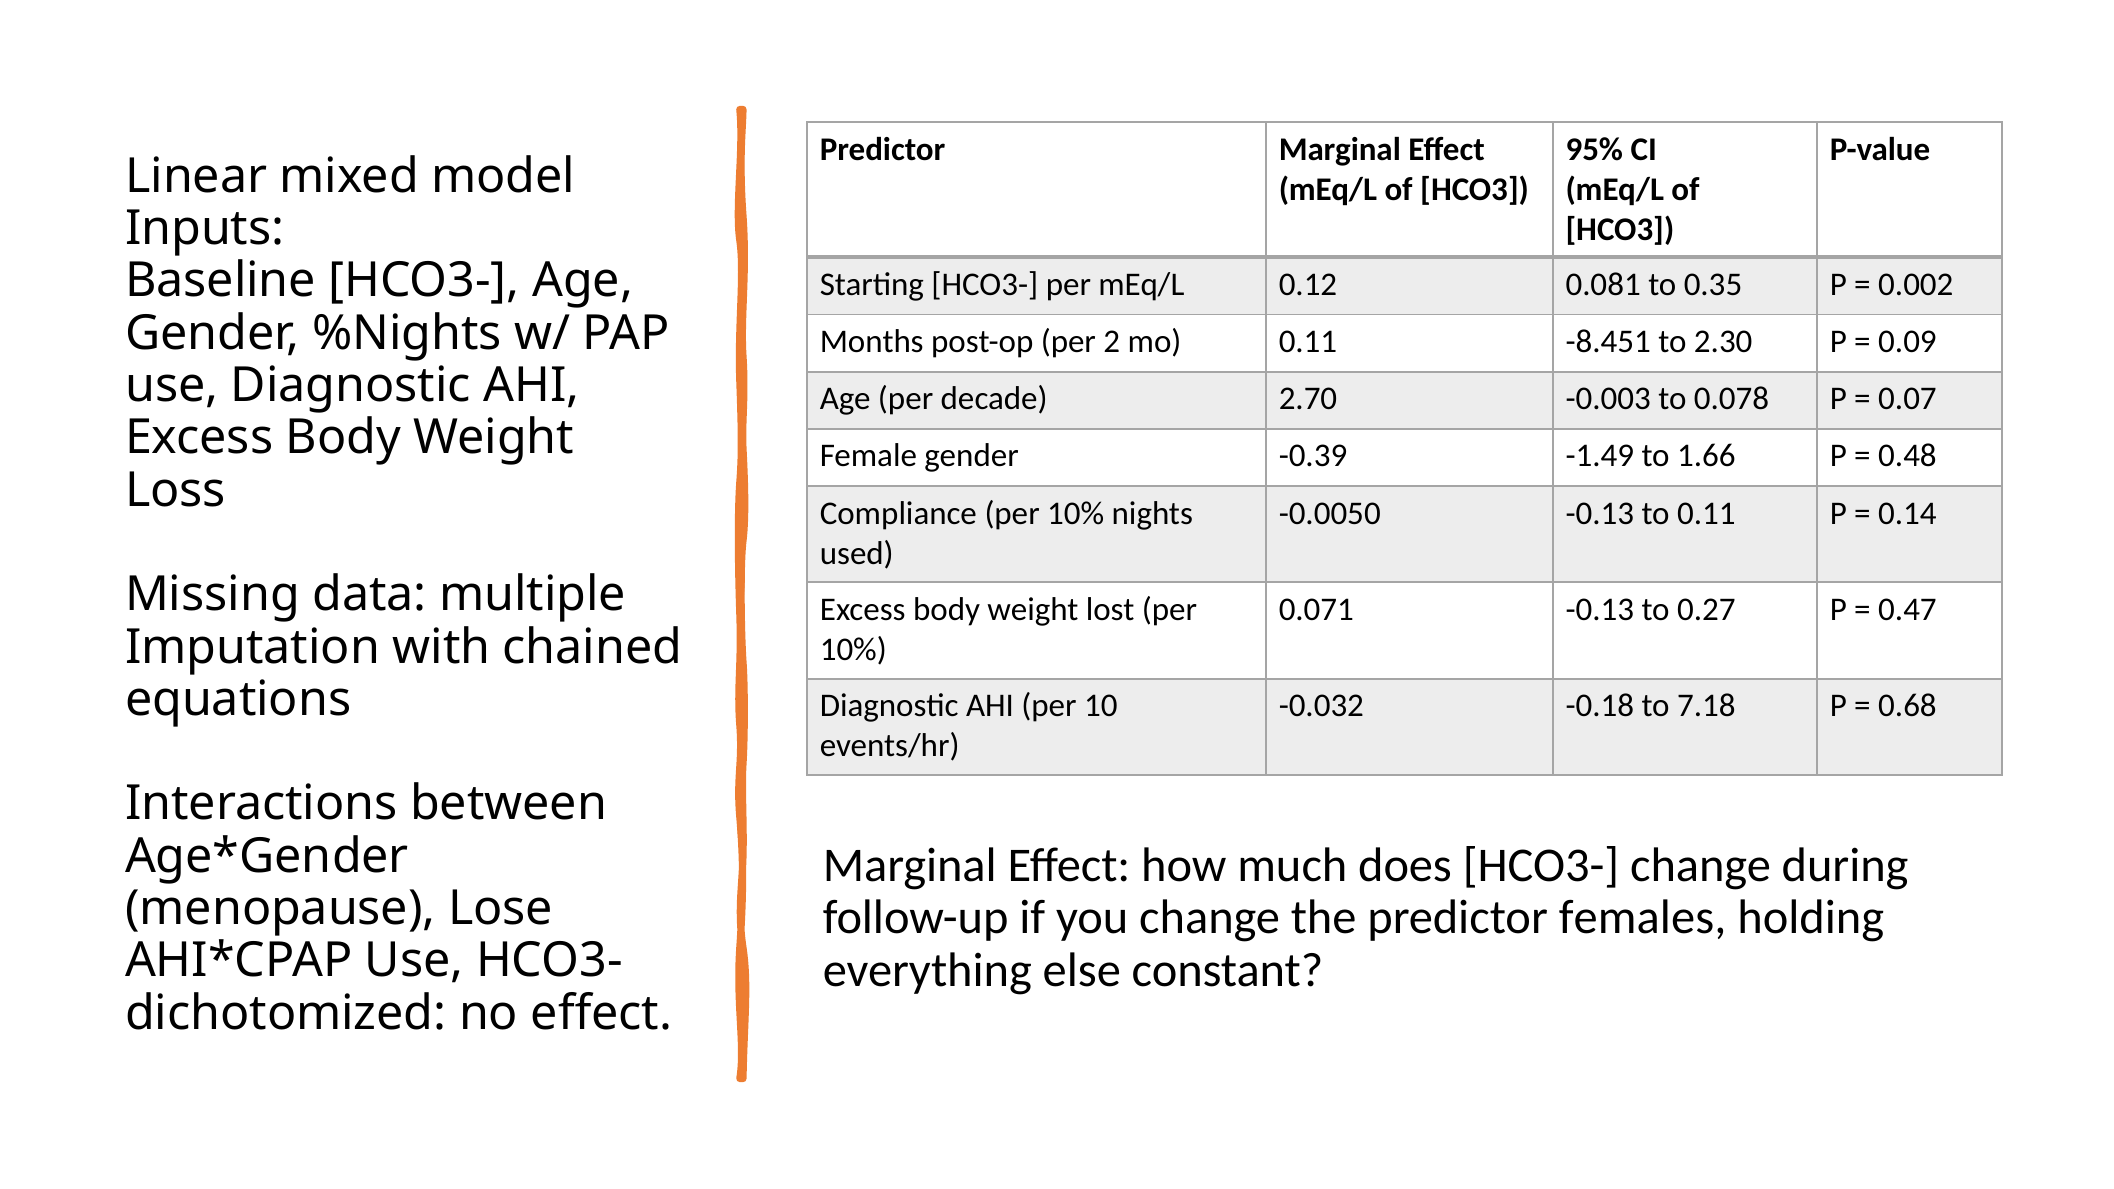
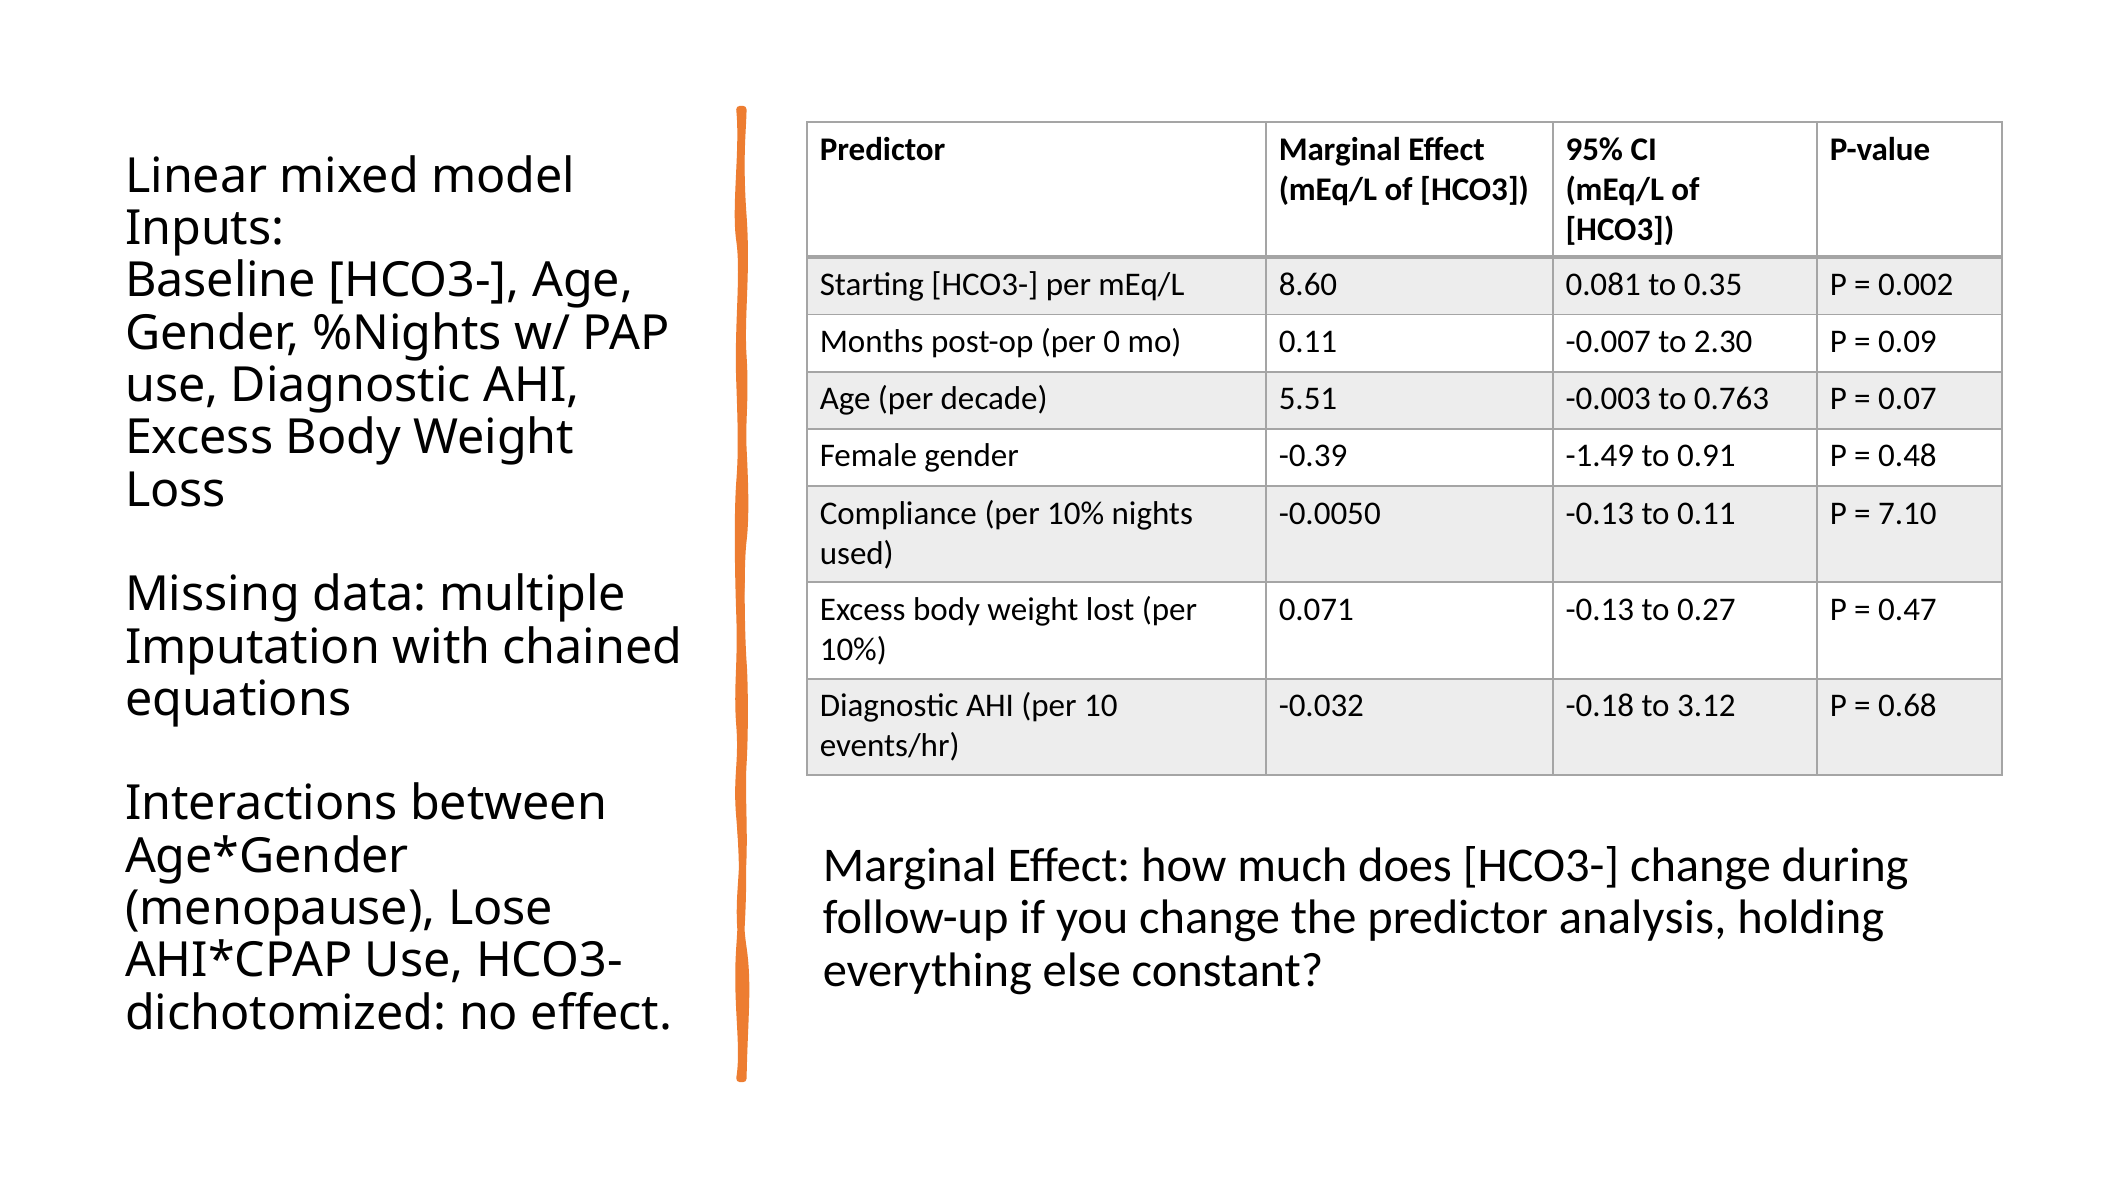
0.12: 0.12 -> 8.60
2: 2 -> 0
-8.451: -8.451 -> -0.007
2.70: 2.70 -> 5.51
0.078: 0.078 -> 0.763
1.66: 1.66 -> 0.91
0.14: 0.14 -> 7.10
7.18: 7.18 -> 3.12
females: females -> analysis
